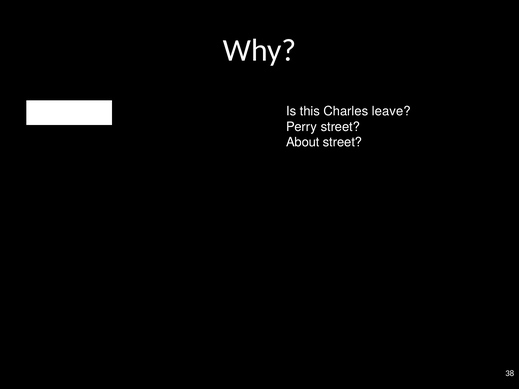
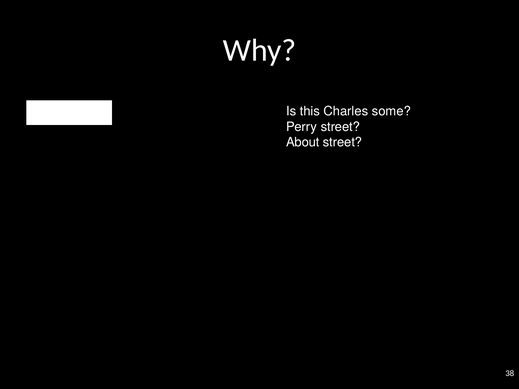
leave: leave -> some
